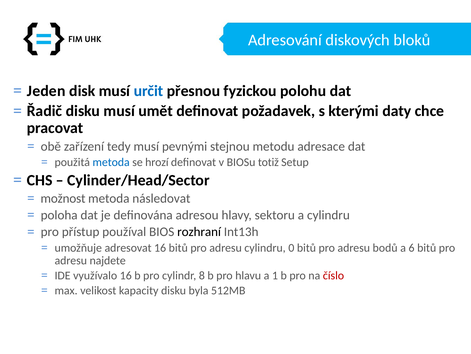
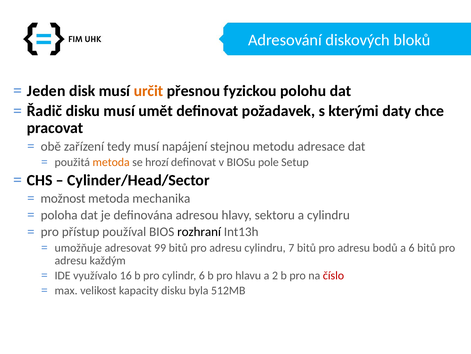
určit colour: blue -> orange
pevnými: pevnými -> napájení
metoda at (111, 162) colour: blue -> orange
totiž: totiž -> pole
následovat: následovat -> mechanika
adresovat 16: 16 -> 99
0: 0 -> 7
najdete: najdete -> každým
cylindr 8: 8 -> 6
1: 1 -> 2
